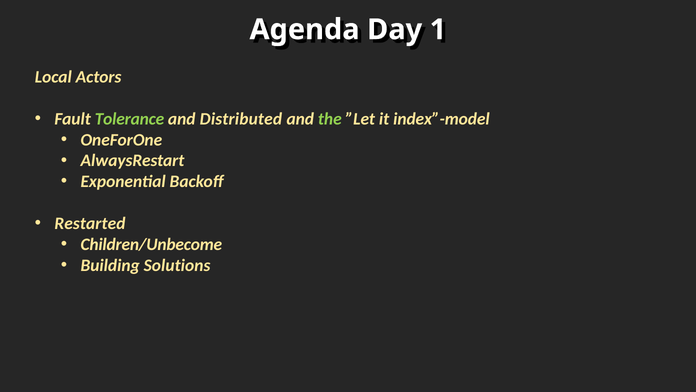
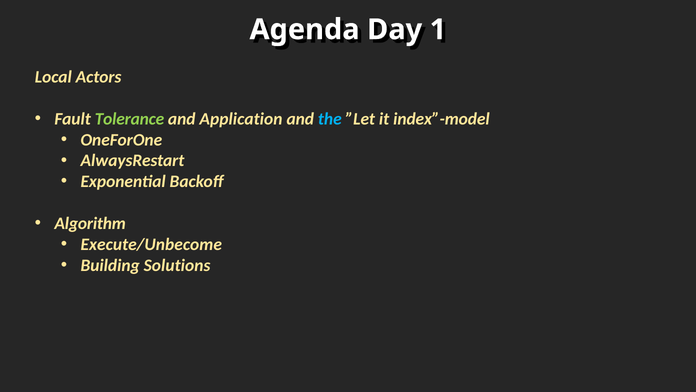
Distributed: Distributed -> Application
the colour: light green -> light blue
Restarted: Restarted -> Algorithm
Children/Unbecome: Children/Unbecome -> Execute/Unbecome
